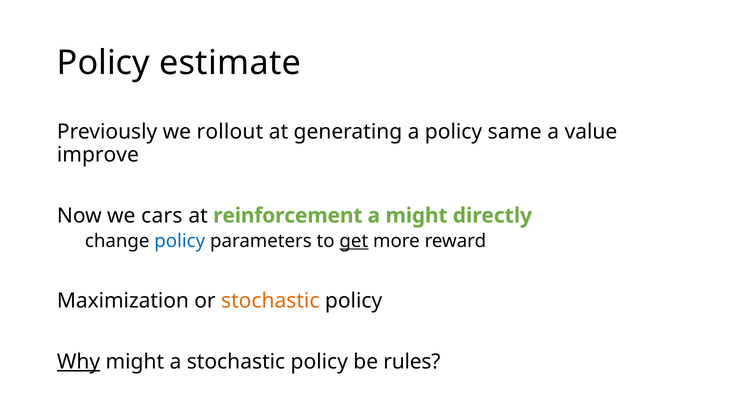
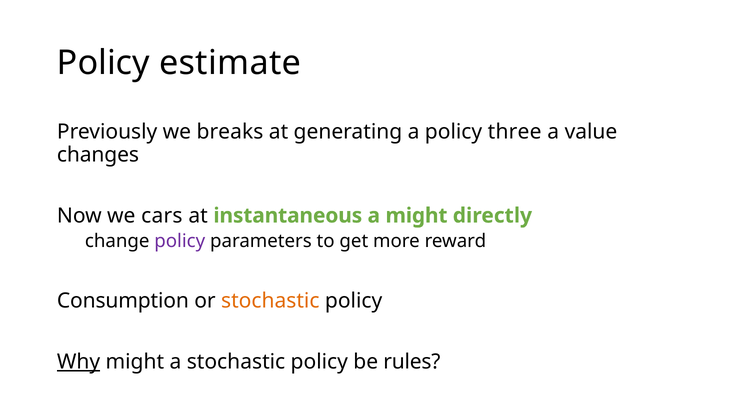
rollout: rollout -> breaks
same: same -> three
improve: improve -> changes
reinforcement: reinforcement -> instantaneous
policy at (180, 241) colour: blue -> purple
get underline: present -> none
Maximization: Maximization -> Consumption
